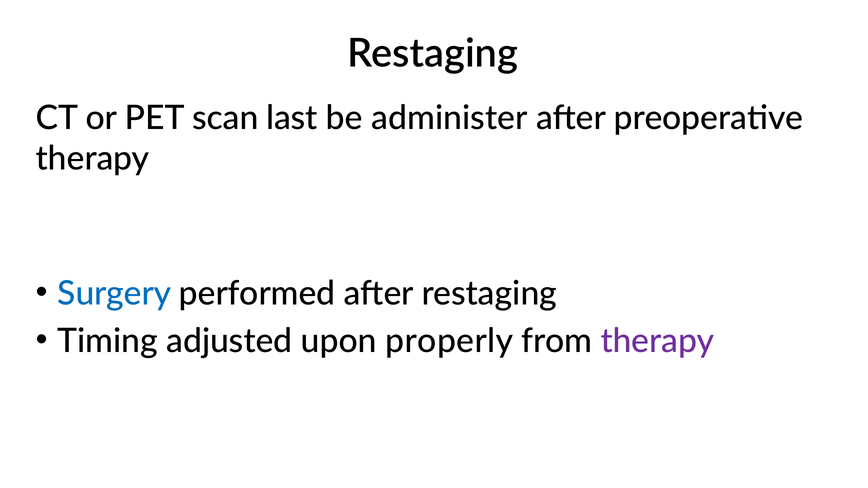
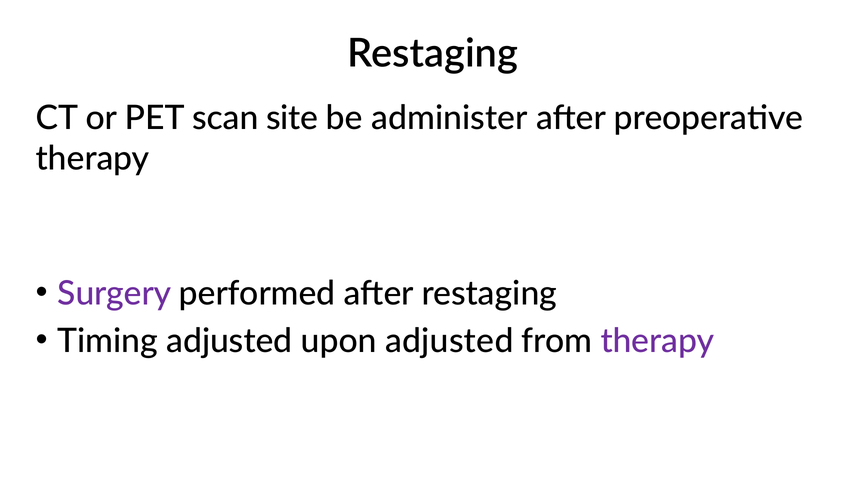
last: last -> site
Surgery colour: blue -> purple
upon properly: properly -> adjusted
